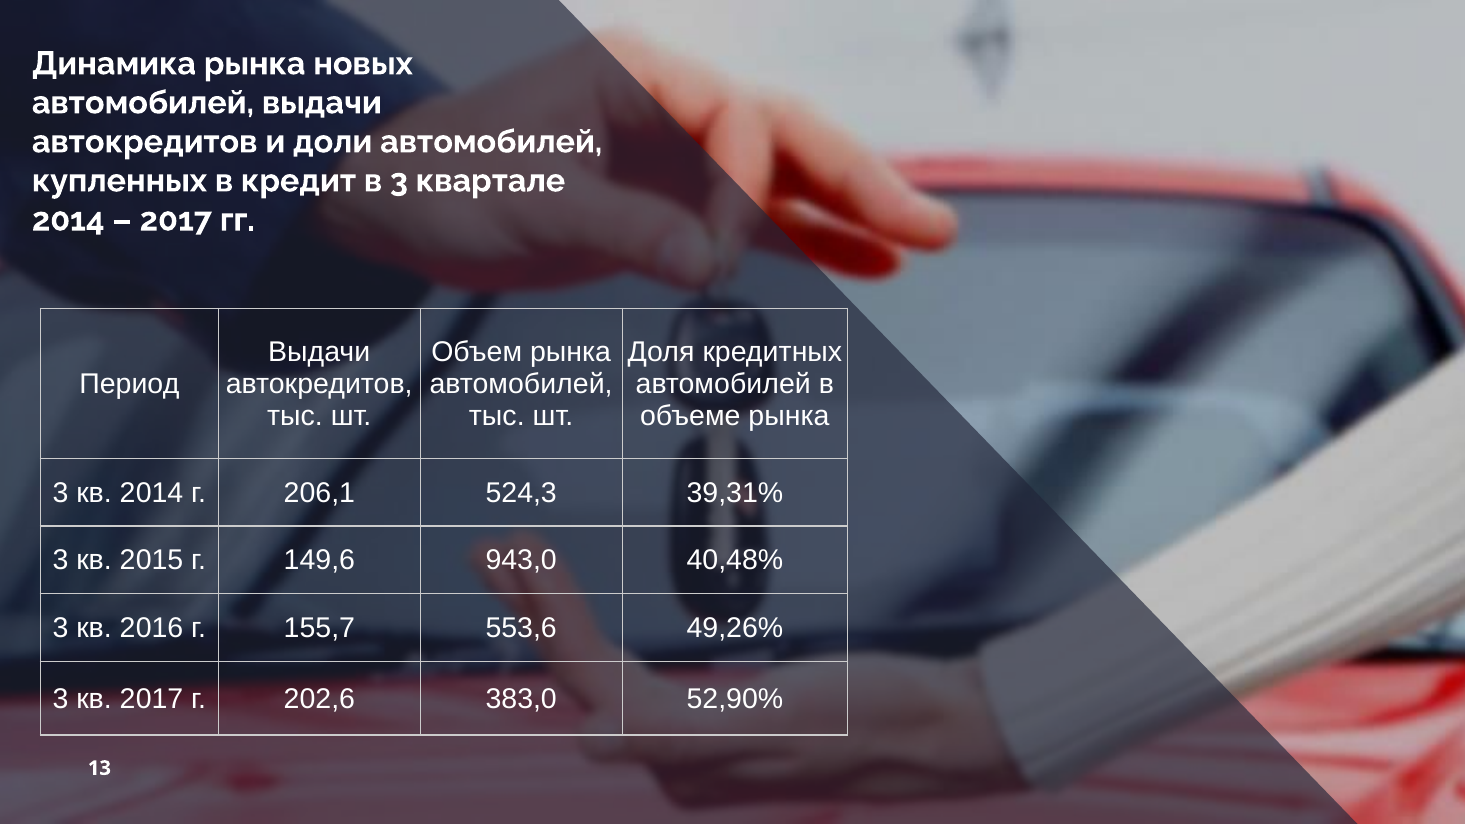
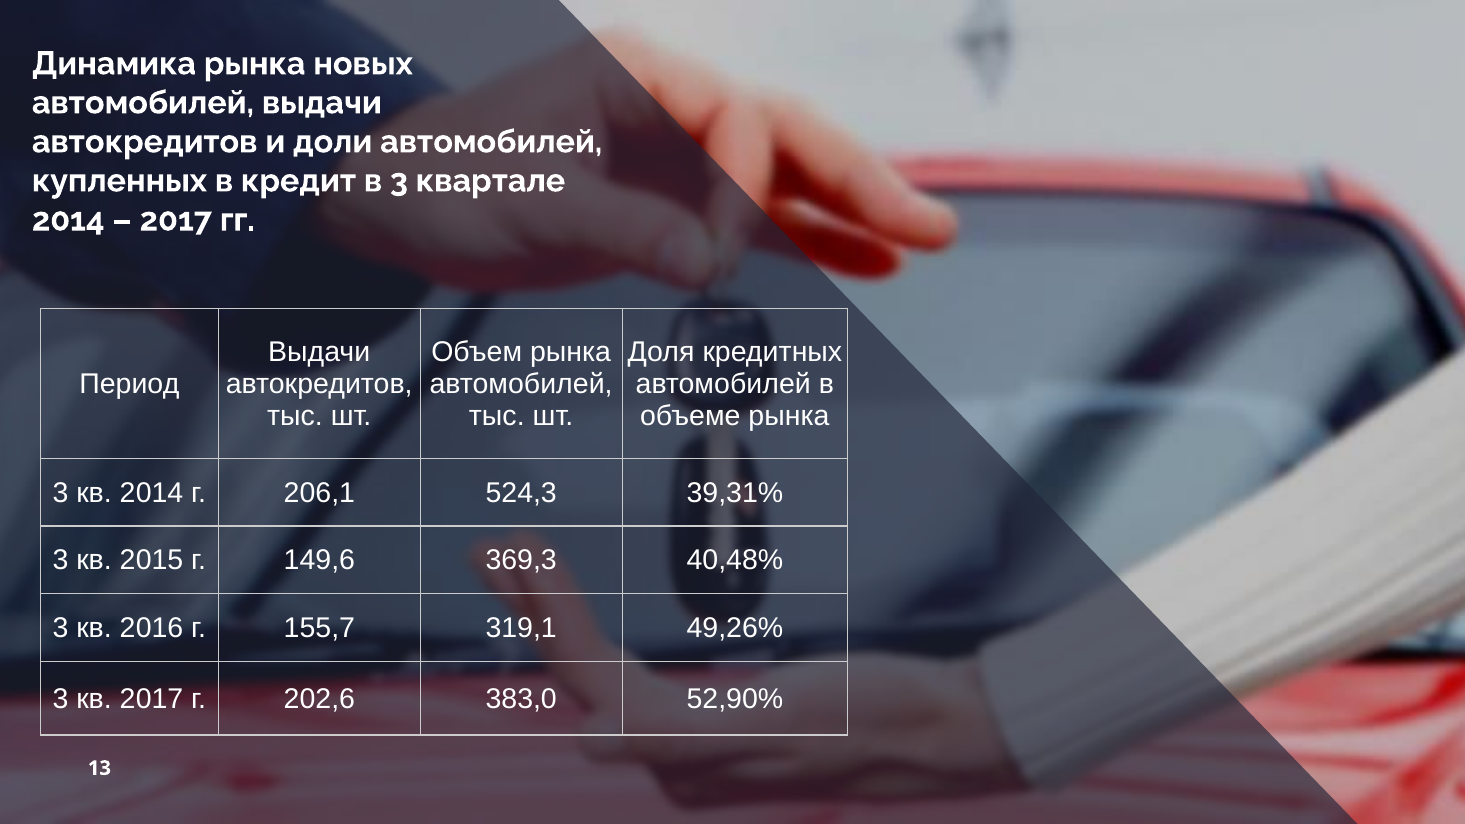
943,0: 943,0 -> 369,3
553,6: 553,6 -> 319,1
